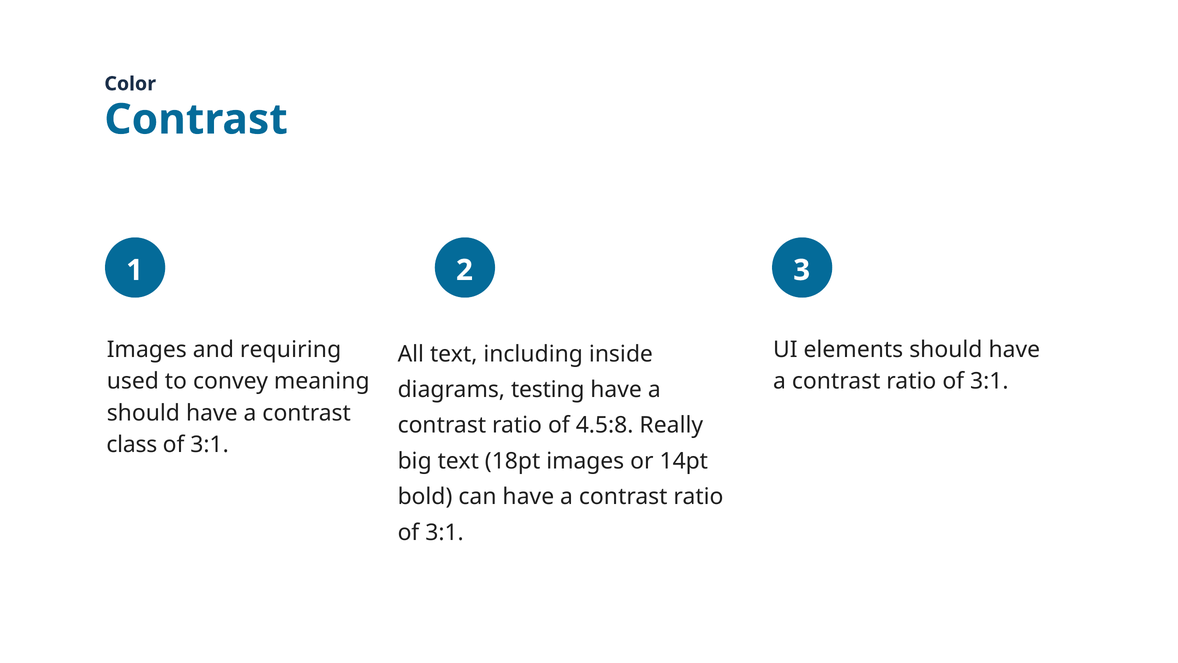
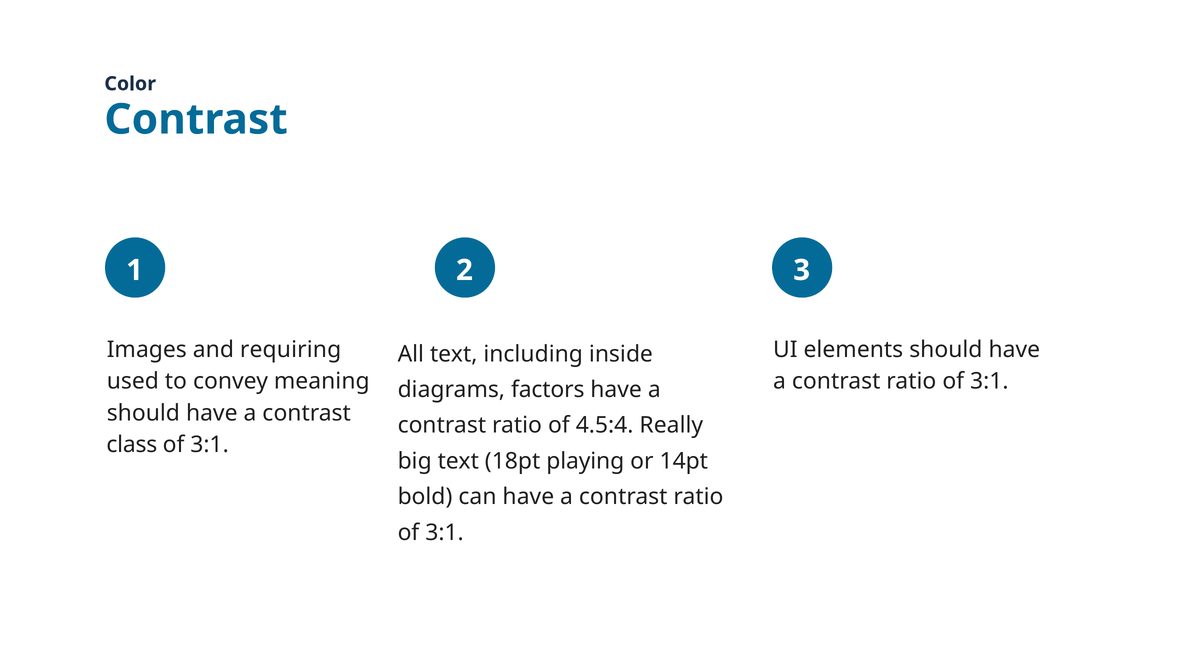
testing: testing -> factors
4.5:8: 4.5:8 -> 4.5:4
18pt images: images -> playing
